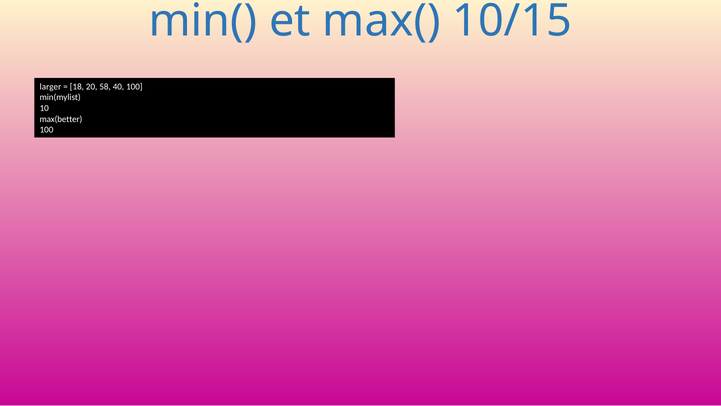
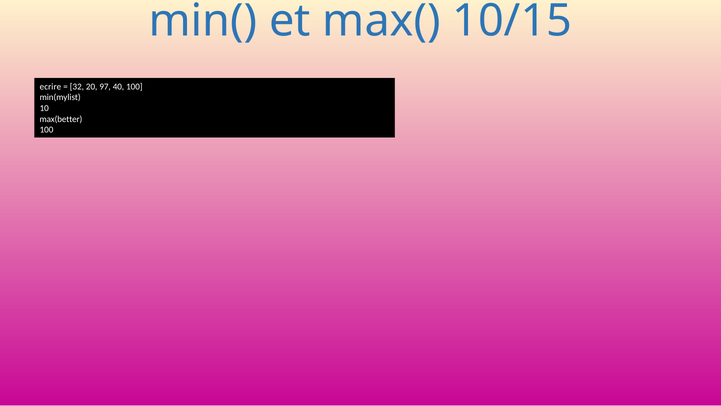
larger: larger -> ecrire
18: 18 -> 32
58: 58 -> 97
